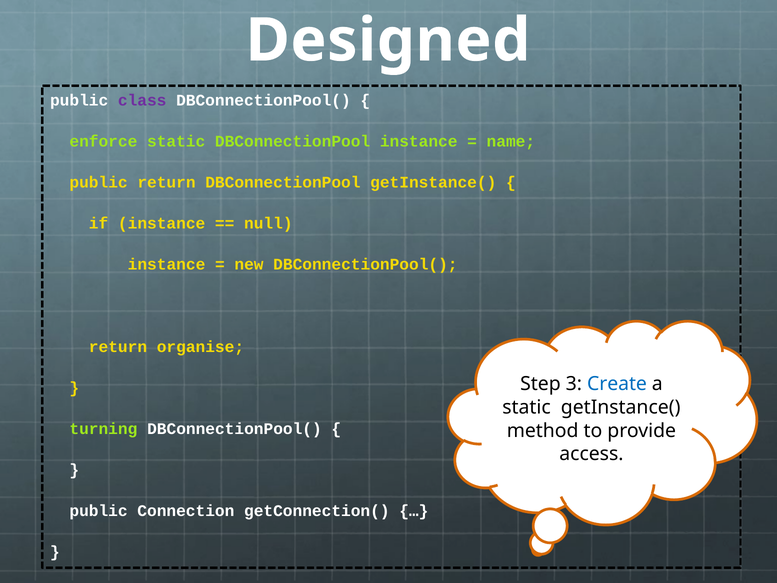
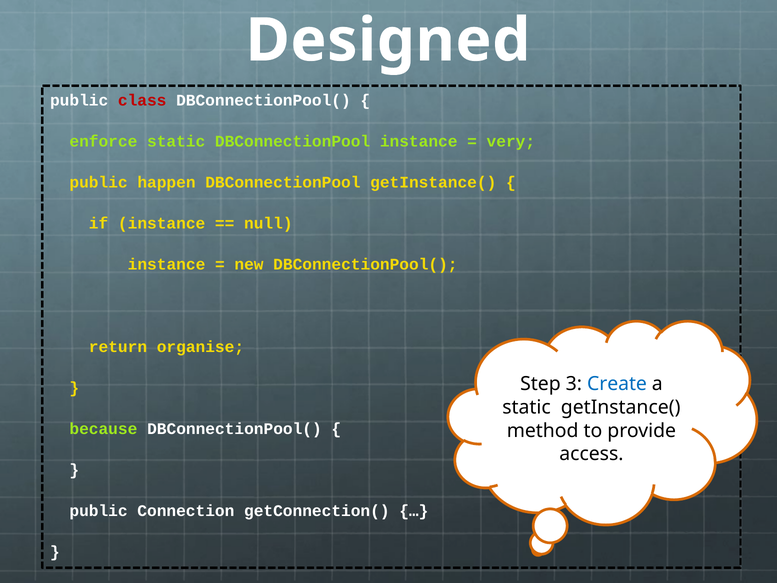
class colour: purple -> red
name: name -> very
public return: return -> happen
turning: turning -> because
